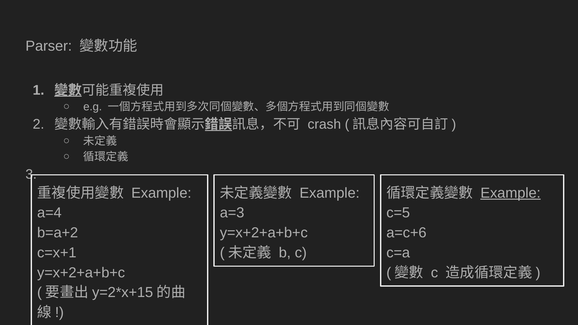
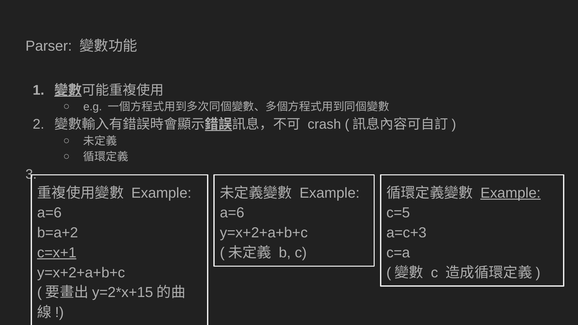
a=4 at (49, 213): a=4 -> a=6
a=3 at (232, 213): a=3 -> a=6
a=c+6: a=c+6 -> a=c+3
c=x+1 underline: none -> present
